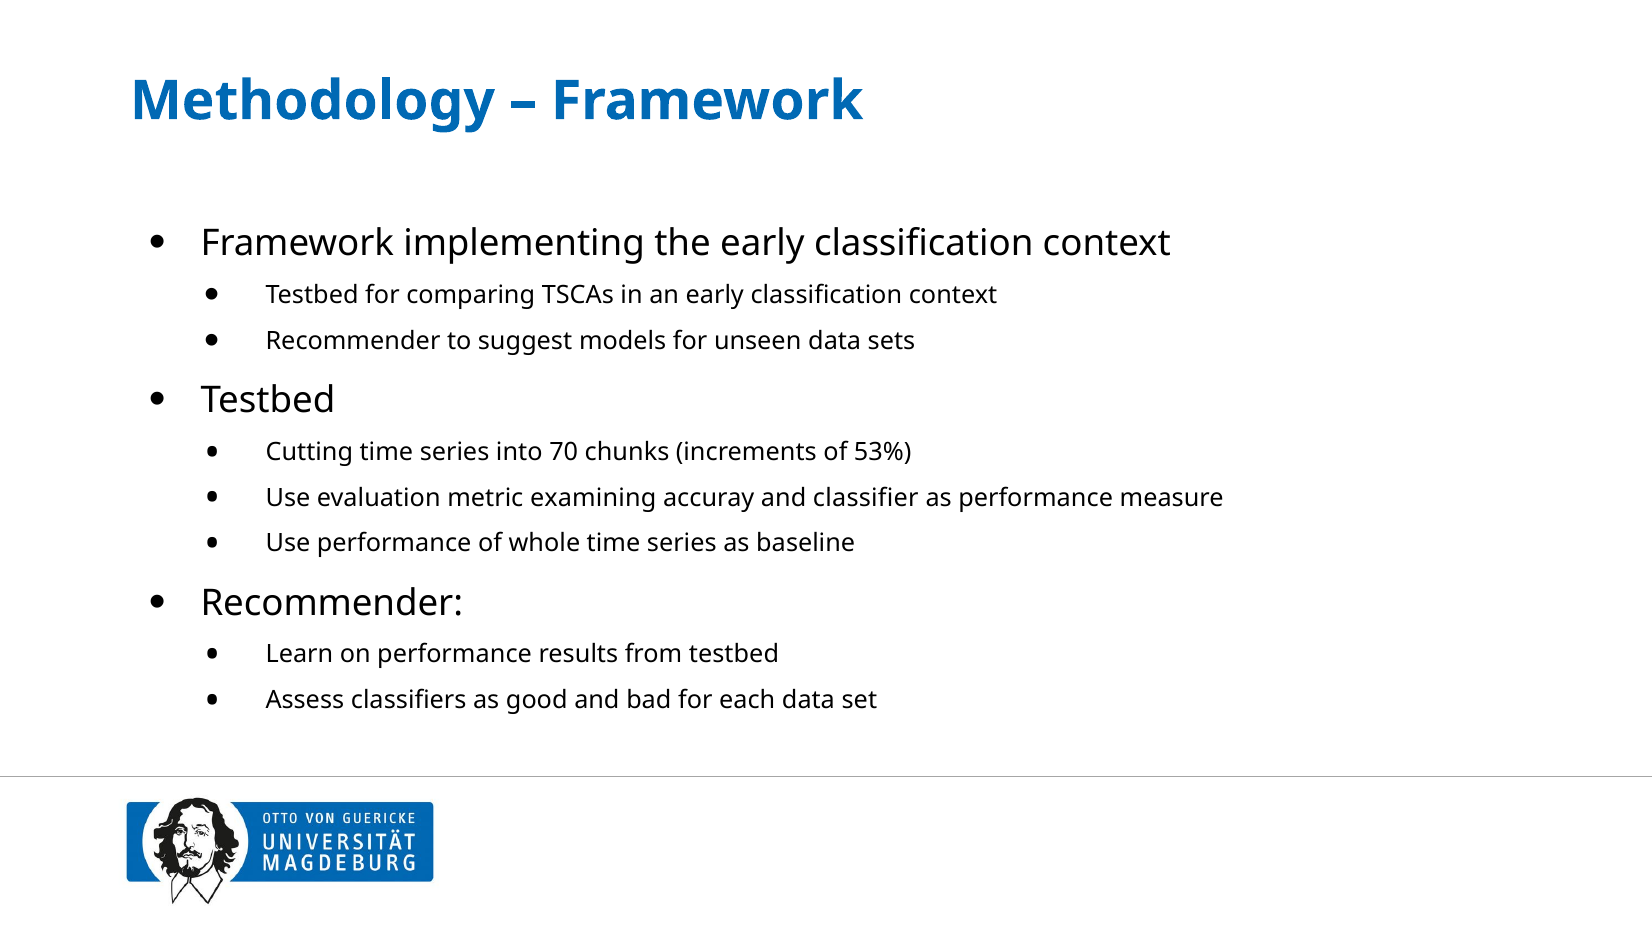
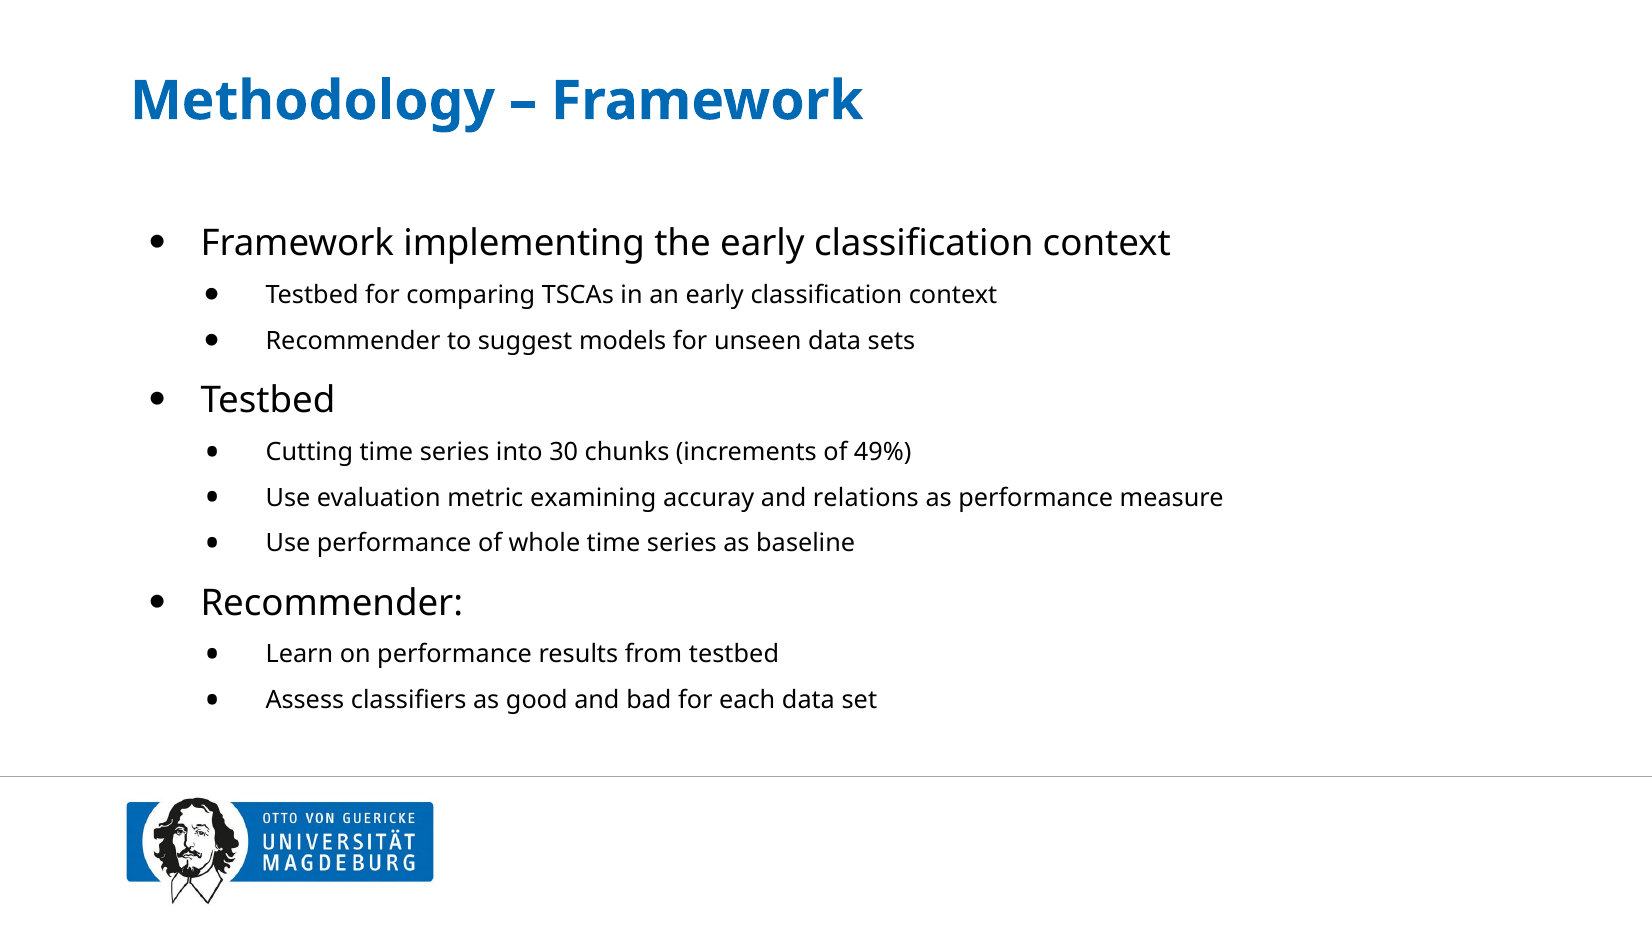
70: 70 -> 30
53%: 53% -> 49%
classifier: classifier -> relations
